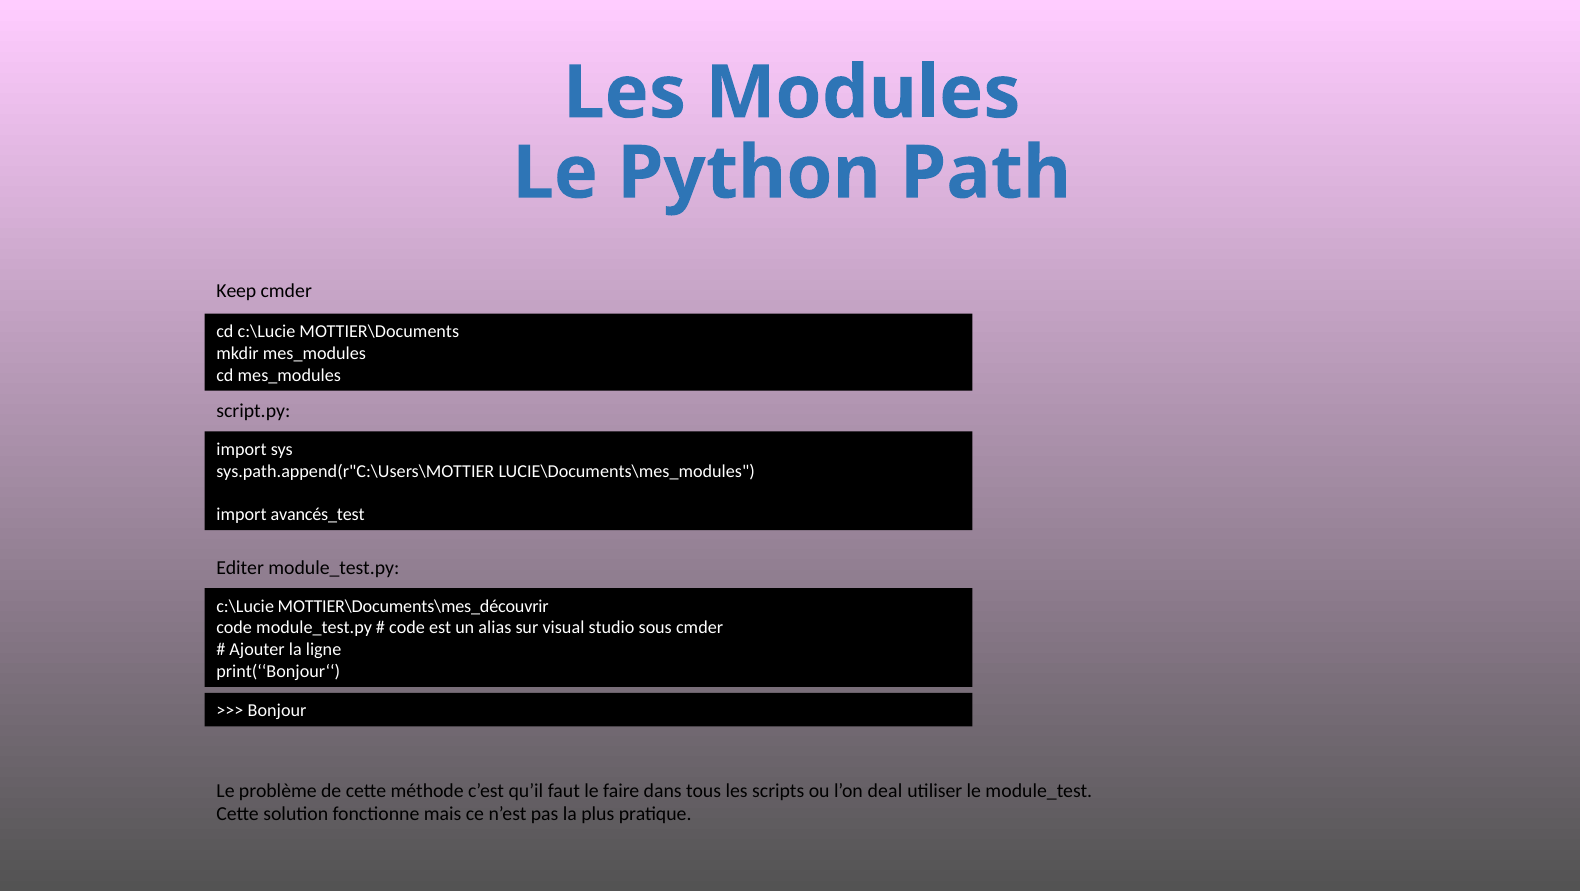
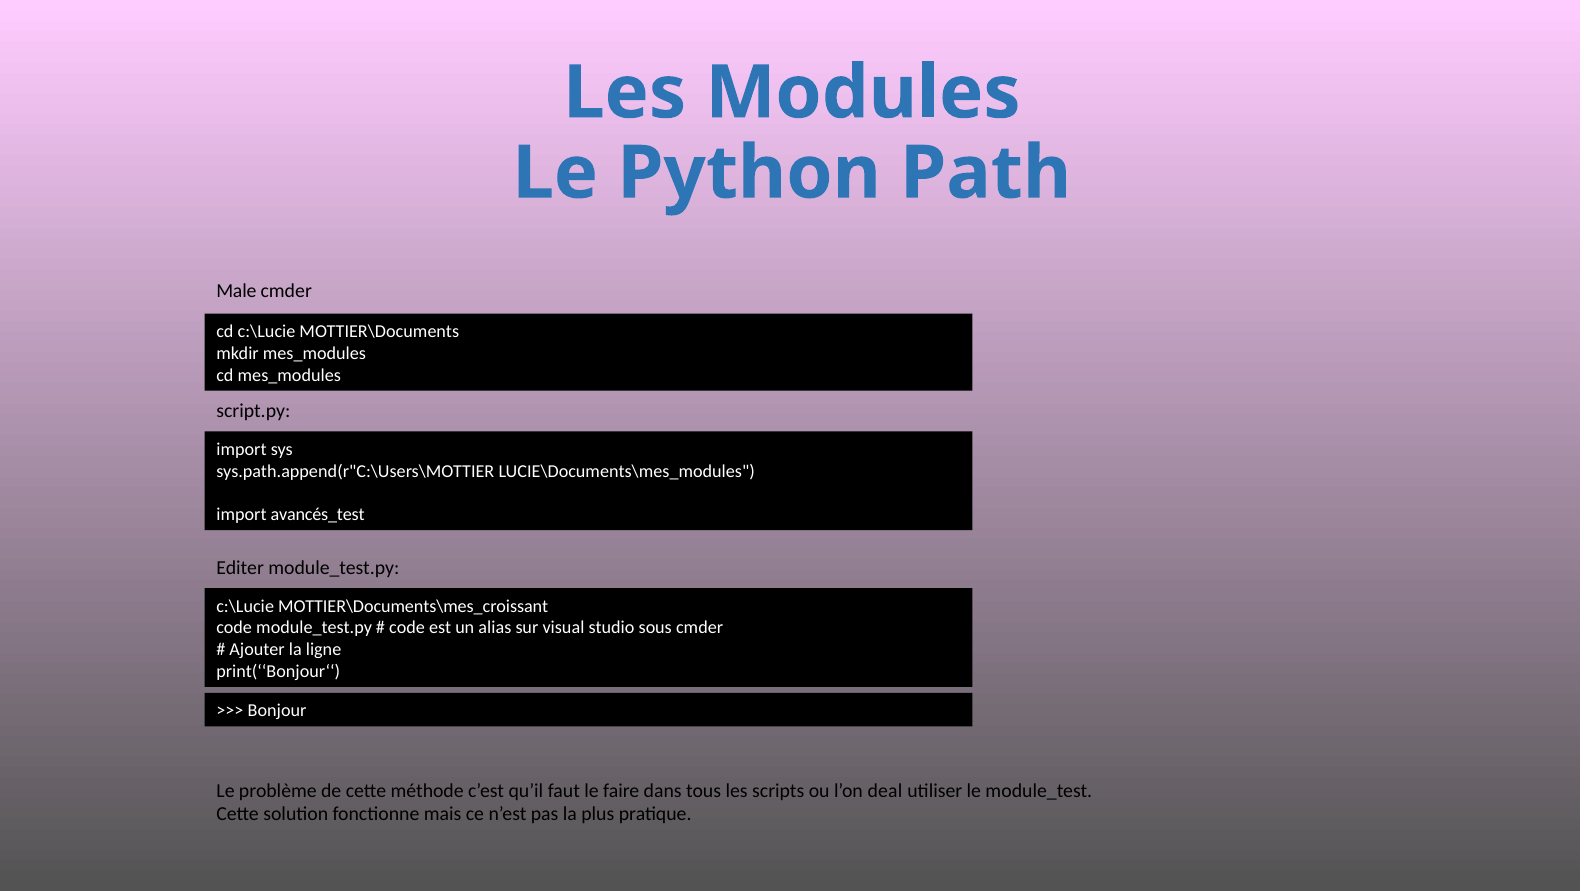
Keep: Keep -> Male
MOTTIER\Documents\mes_découvrir: MOTTIER\Documents\mes_découvrir -> MOTTIER\Documents\mes_croissant
